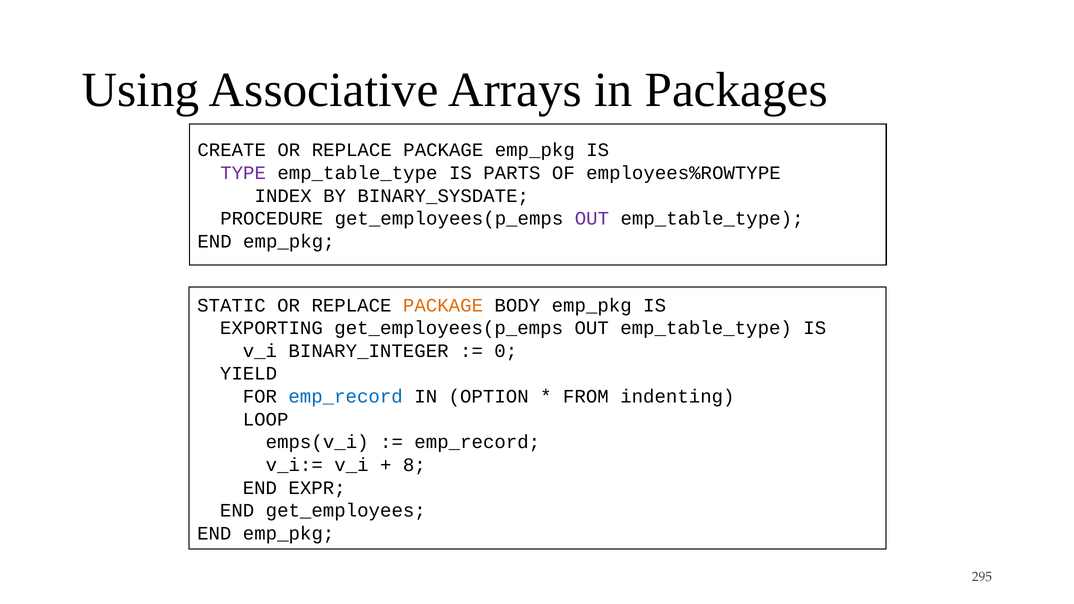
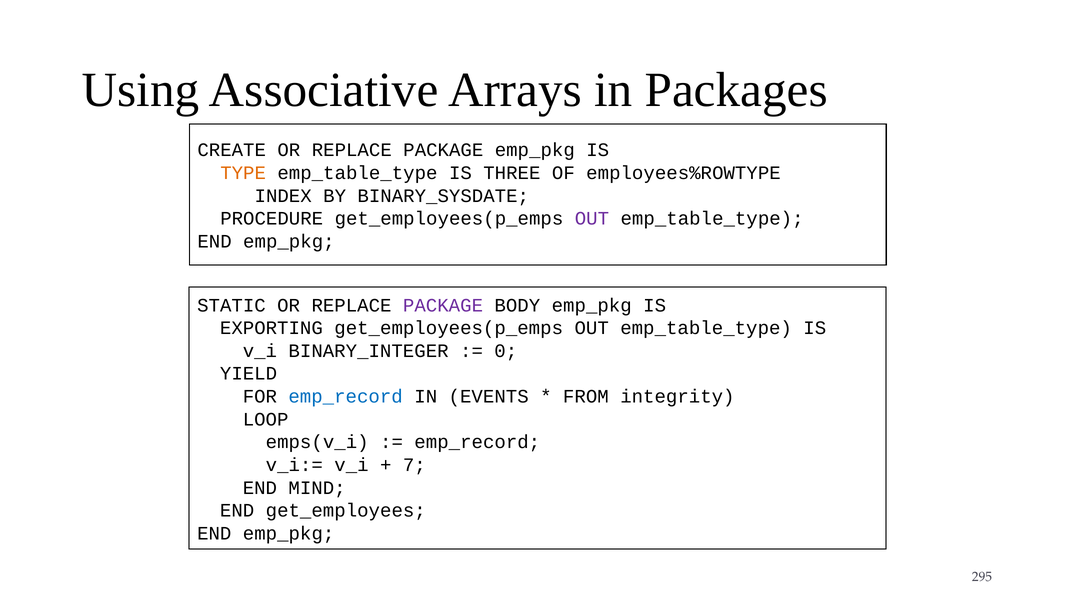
TYPE colour: purple -> orange
PARTS: PARTS -> THREE
PACKAGE at (443, 305) colour: orange -> purple
OPTION: OPTION -> EVENTS
indenting: indenting -> integrity
8: 8 -> 7
EXPR: EXPR -> MIND
